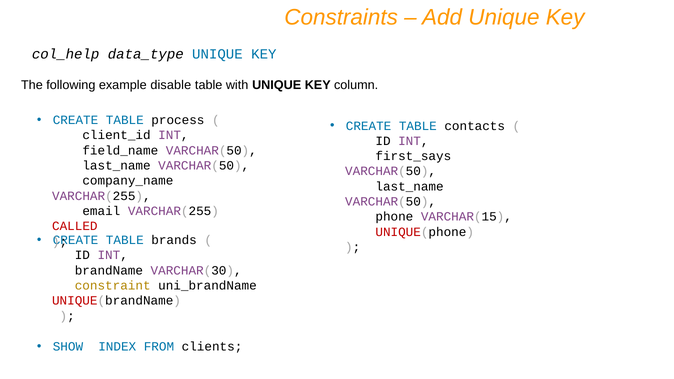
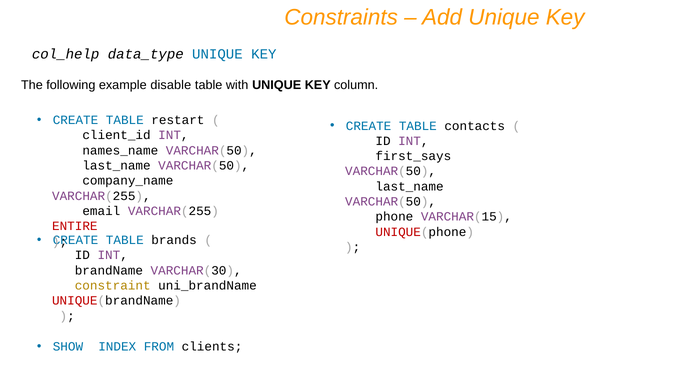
process: process -> restart
field_name: field_name -> names_name
CALLED: CALLED -> ENTIRE
